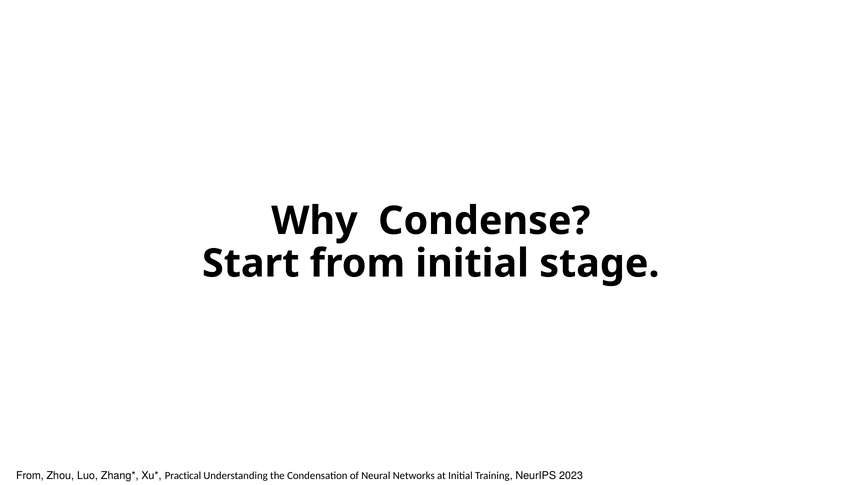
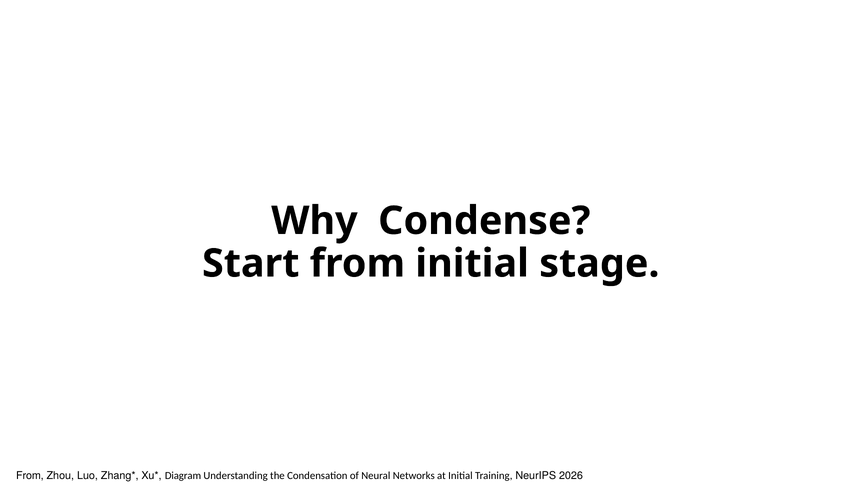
Practical: Practical -> Diagram
2023: 2023 -> 2026
